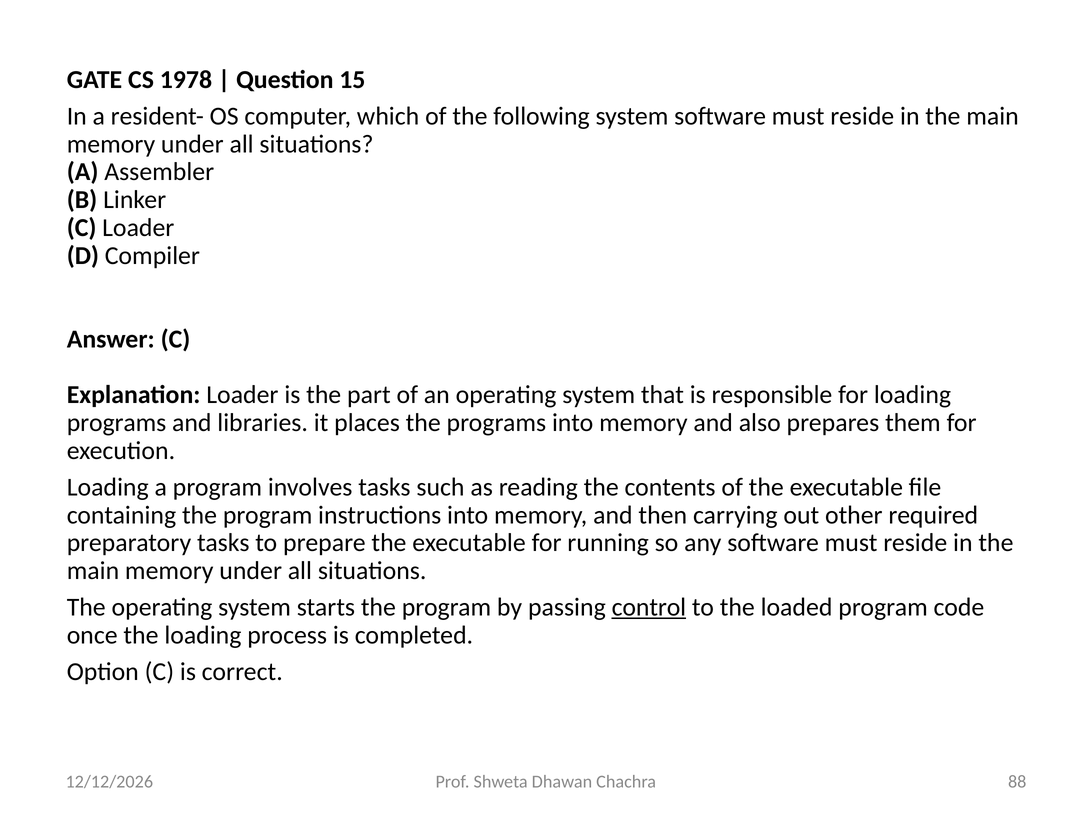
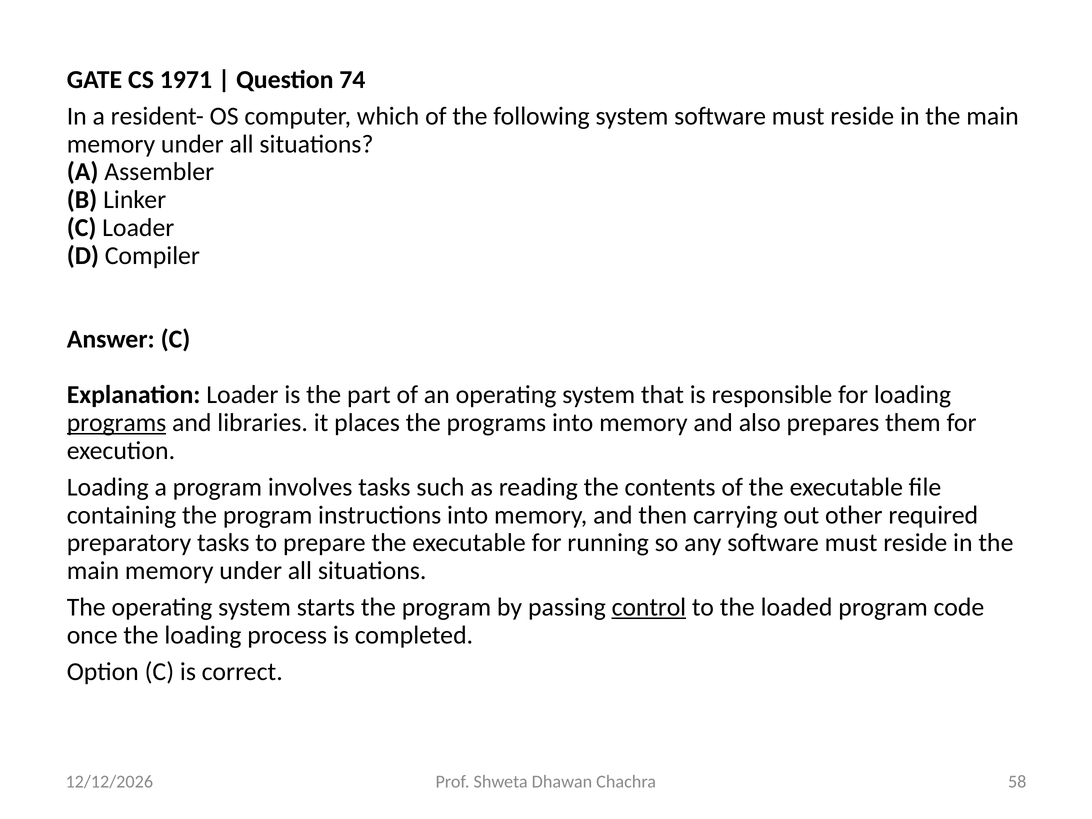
1978: 1978 -> 1971
15: 15 -> 74
programs at (117, 423) underline: none -> present
88: 88 -> 58
